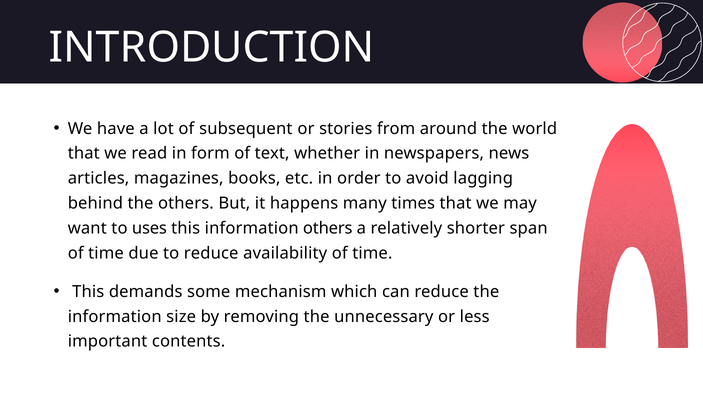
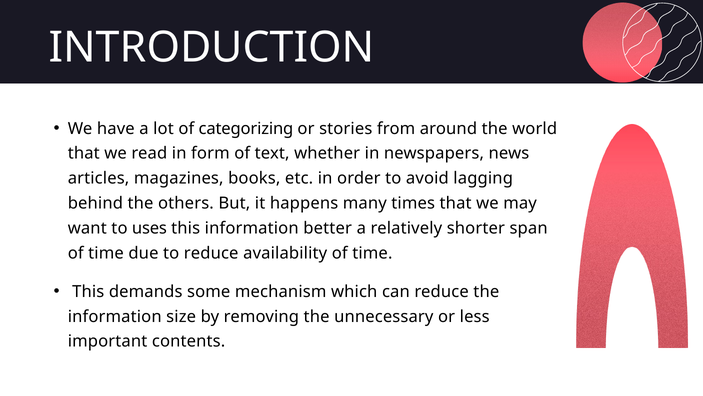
subsequent: subsequent -> categorizing
information others: others -> better
